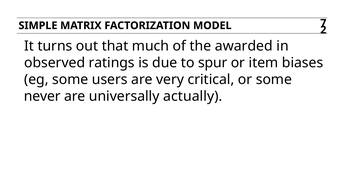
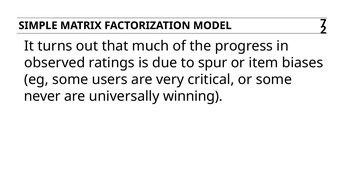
awarded: awarded -> progress
actually: actually -> winning
